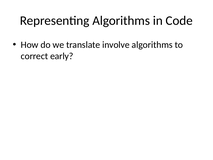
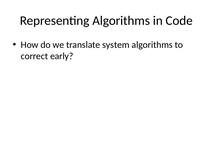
involve: involve -> system
